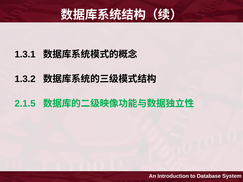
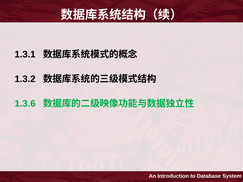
2.1.5: 2.1.5 -> 1.3.6
